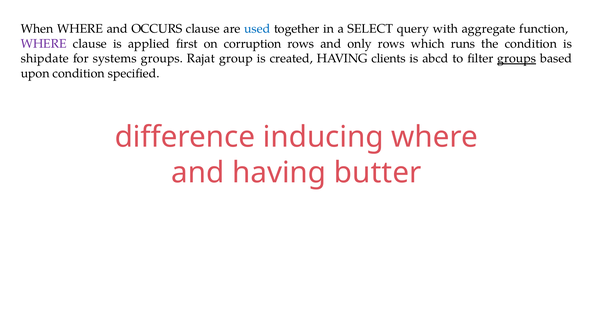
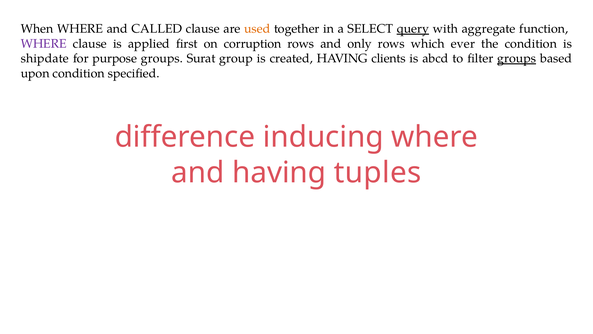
OCCURS: OCCURS -> CALLED
used colour: blue -> orange
query underline: none -> present
runs: runs -> ever
systems: systems -> purpose
Rajat: Rajat -> Surat
butter: butter -> tuples
